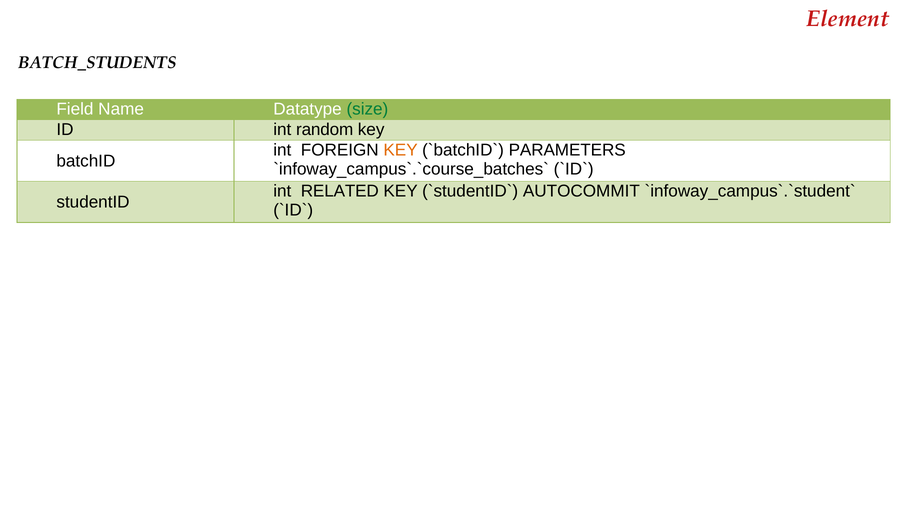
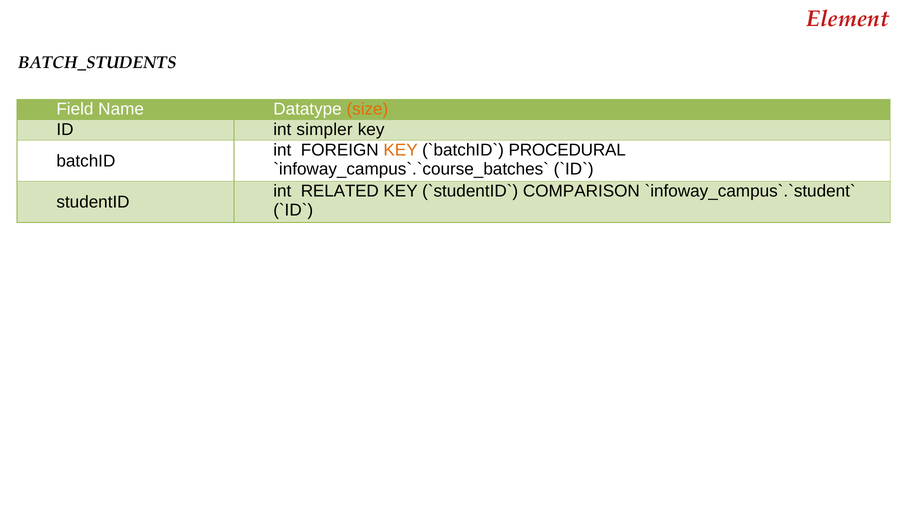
size colour: green -> orange
random: random -> simpler
PARAMETERS: PARAMETERS -> PROCEDURAL
AUTOCOMMIT: AUTOCOMMIT -> COMPARISON
